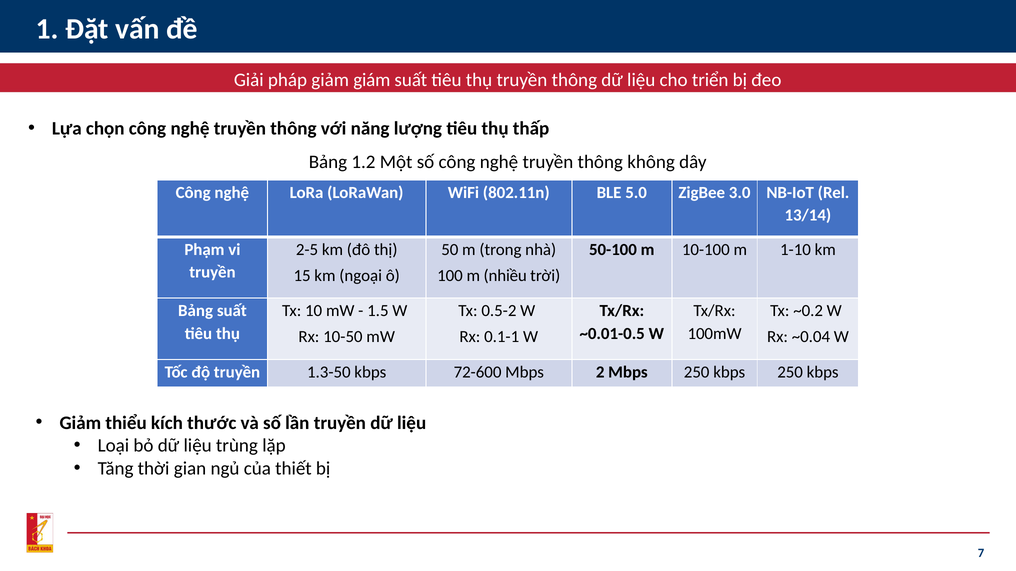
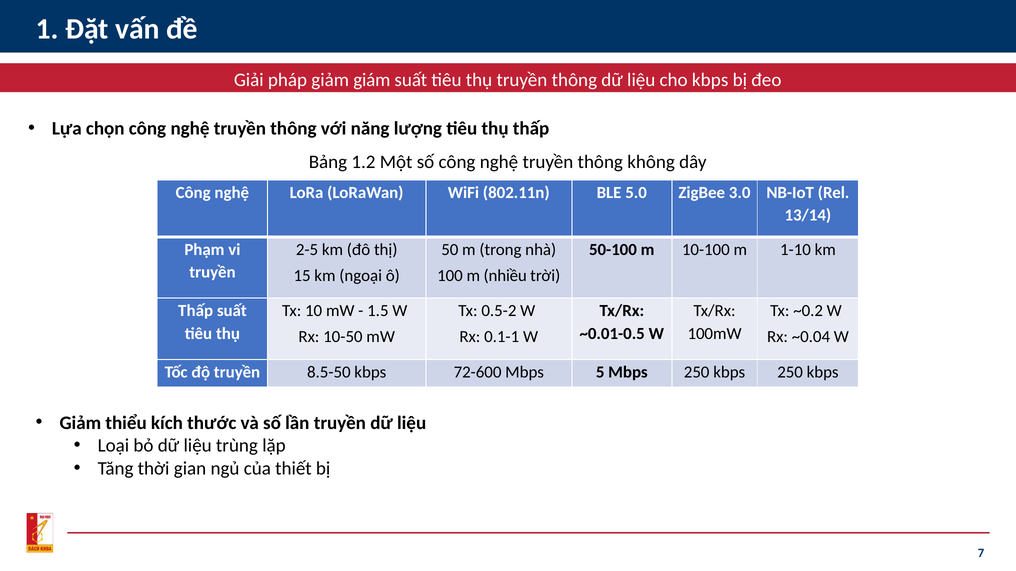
cho triển: triển -> kbps
Bảng at (196, 311): Bảng -> Thấp
1.3-50: 1.3-50 -> 8.5-50
2: 2 -> 5
